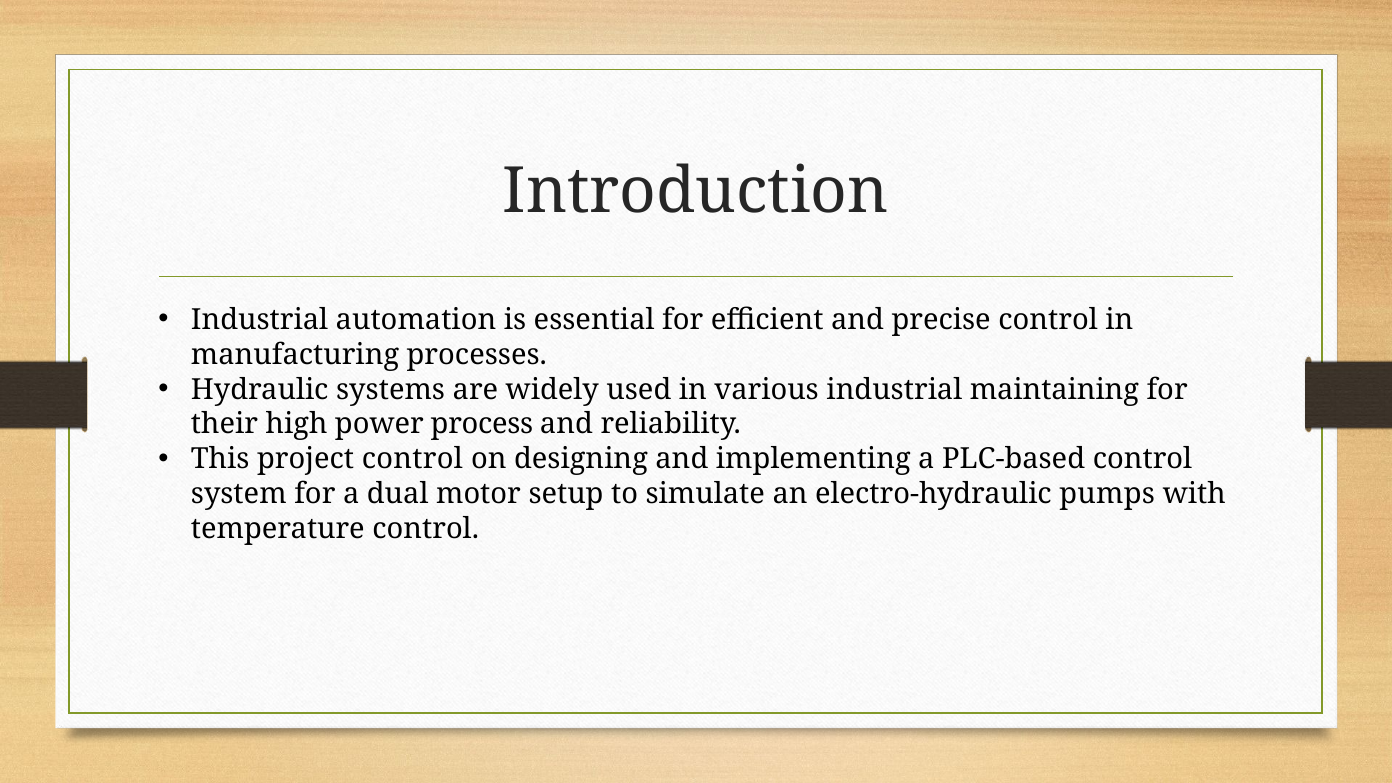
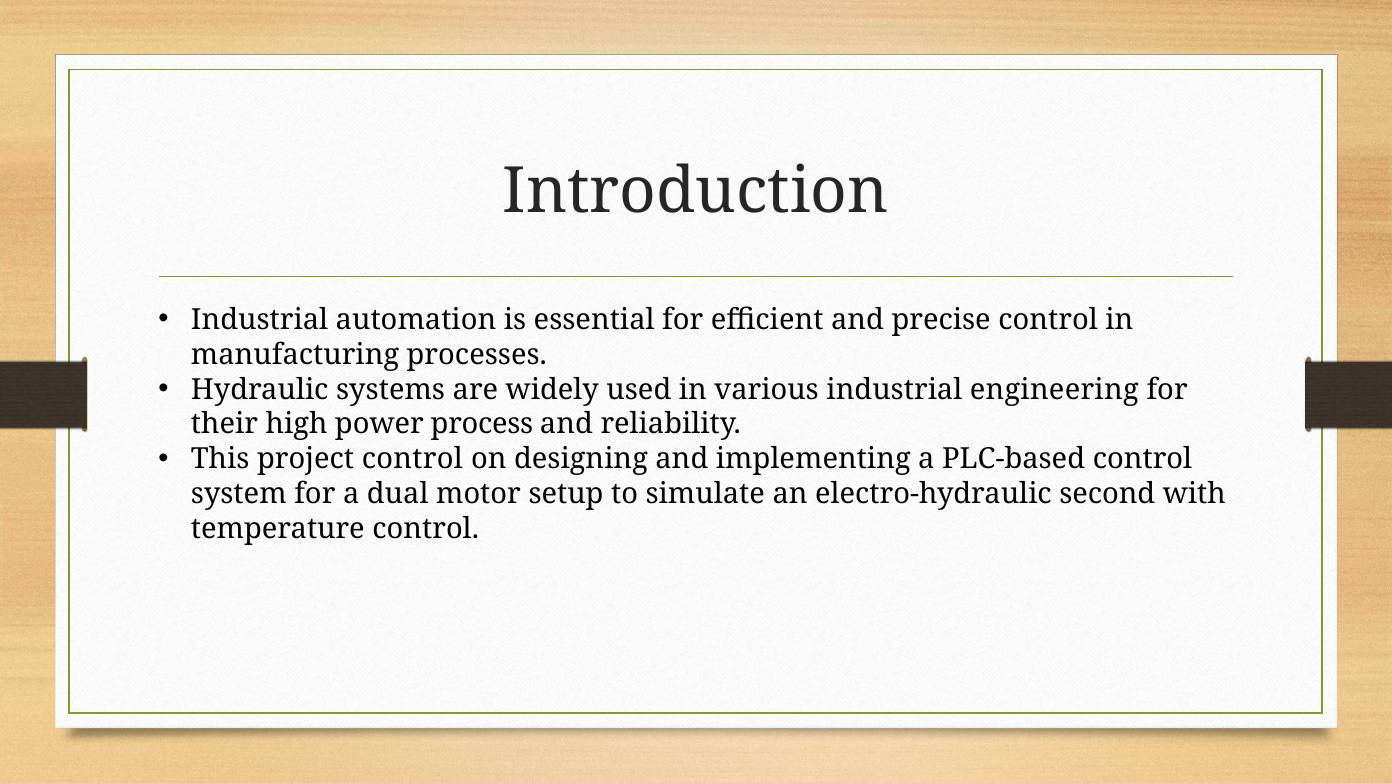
maintaining: maintaining -> engineering
pumps: pumps -> second
